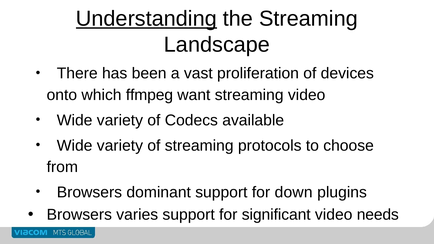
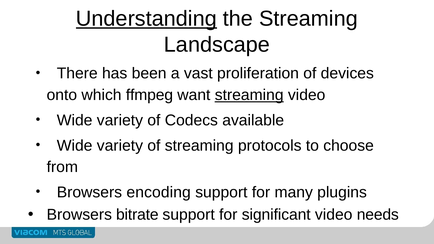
streaming at (249, 95) underline: none -> present
dominant: dominant -> encoding
down: down -> many
varies: varies -> bitrate
